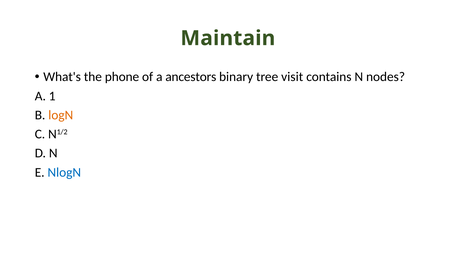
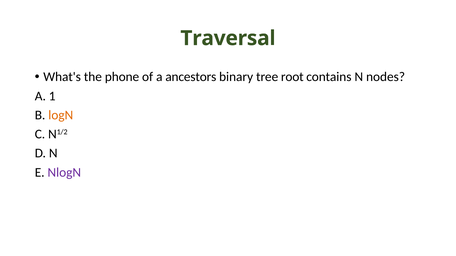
Maintain: Maintain -> Traversal
visit: visit -> root
NlogN colour: blue -> purple
